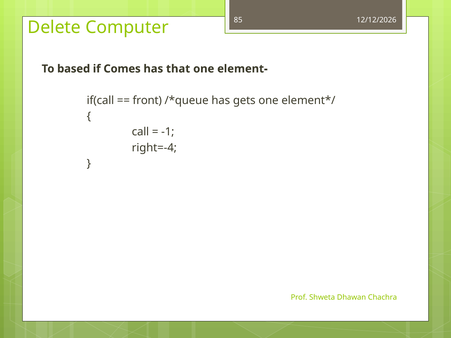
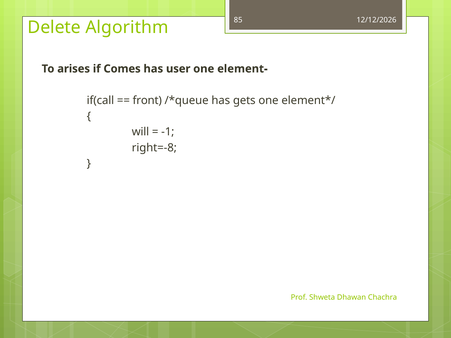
Computer: Computer -> Algorithm
based: based -> arises
that: that -> user
call: call -> will
right=-4: right=-4 -> right=-8
